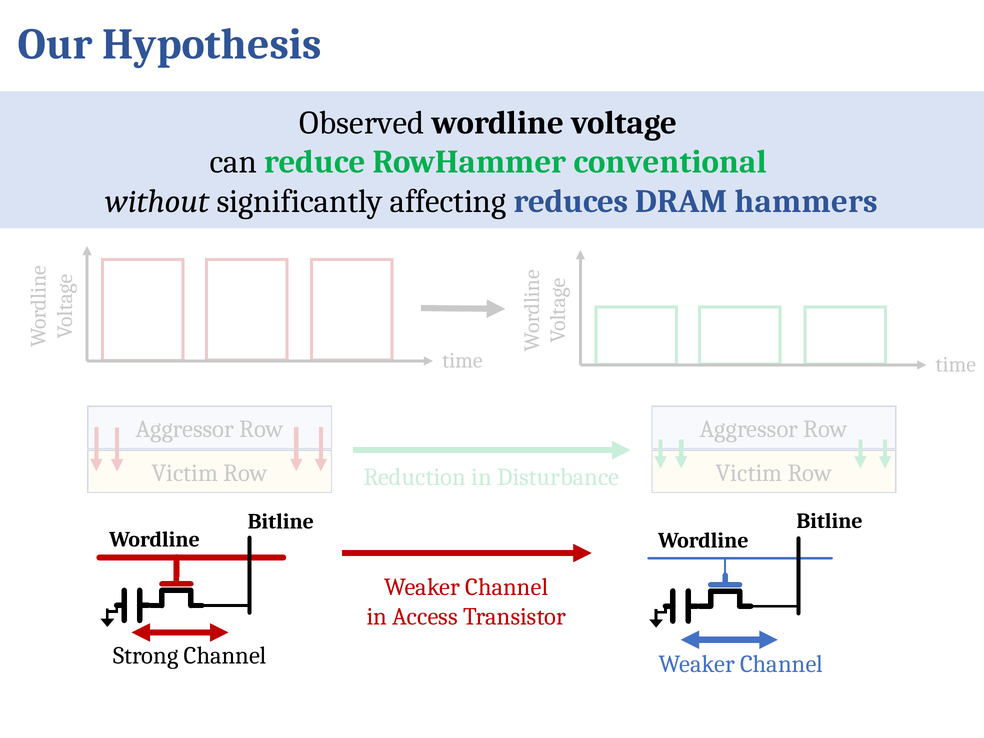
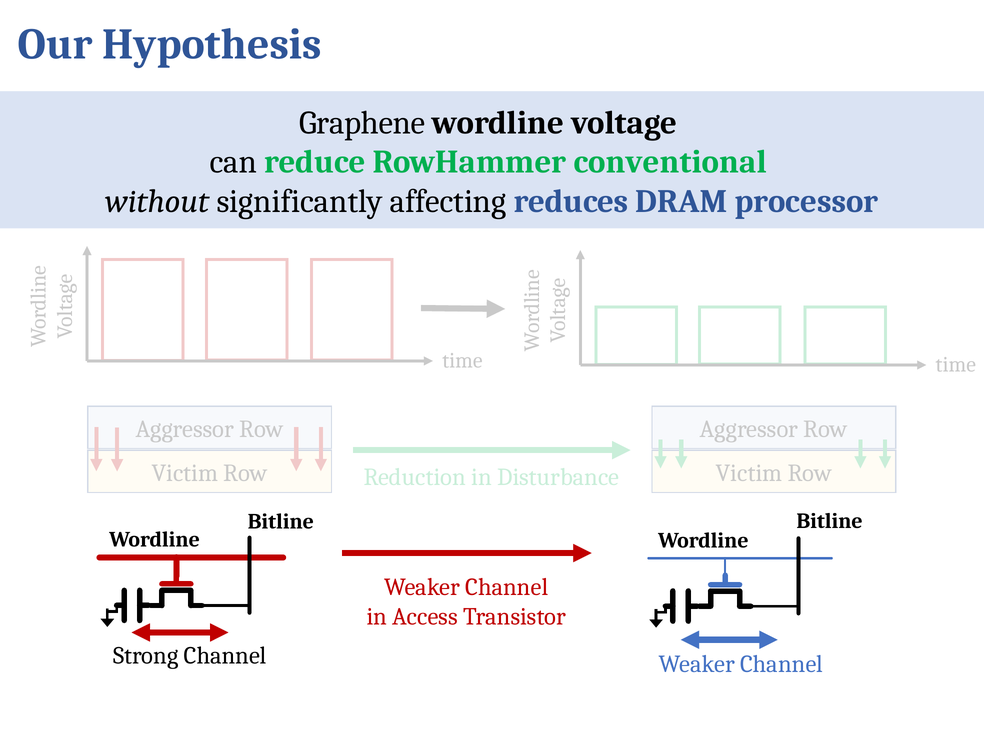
Observed: Observed -> Graphene
hammers: hammers -> processor
